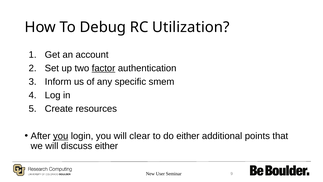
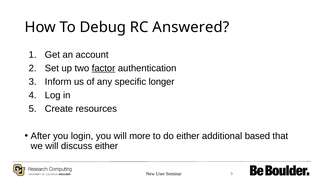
Utilization: Utilization -> Answered
smem: smem -> longer
you at (61, 136) underline: present -> none
clear: clear -> more
points: points -> based
